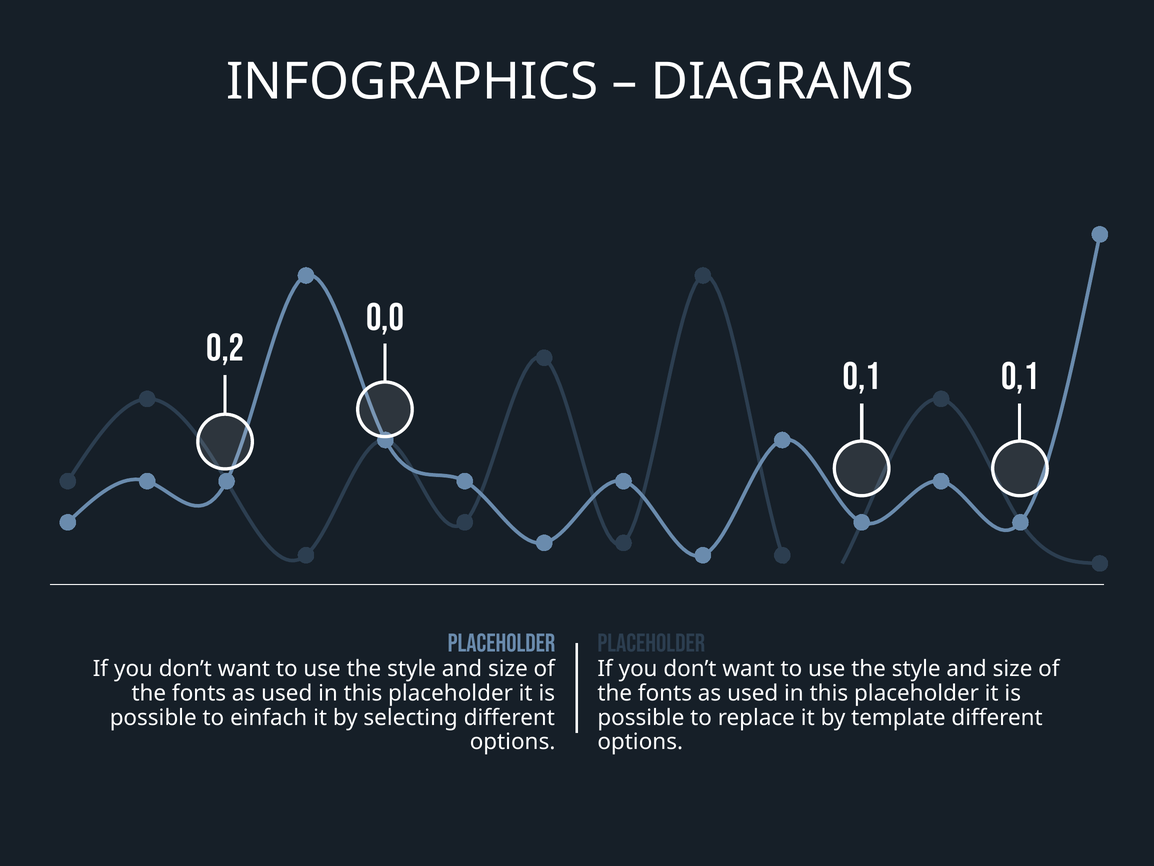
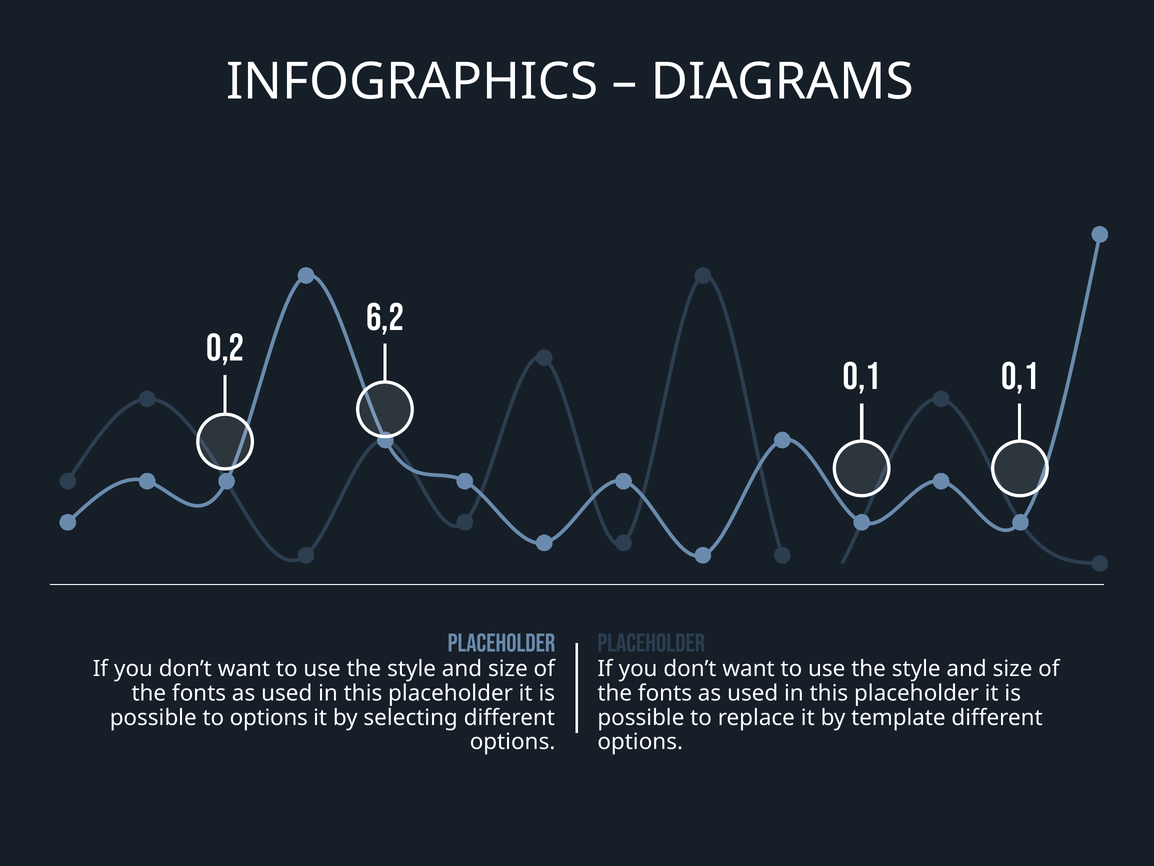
0,0: 0,0 -> 6,2
to einfach: einfach -> options
